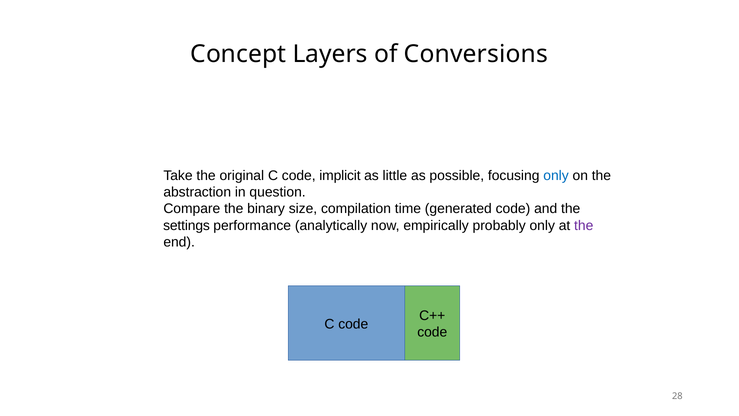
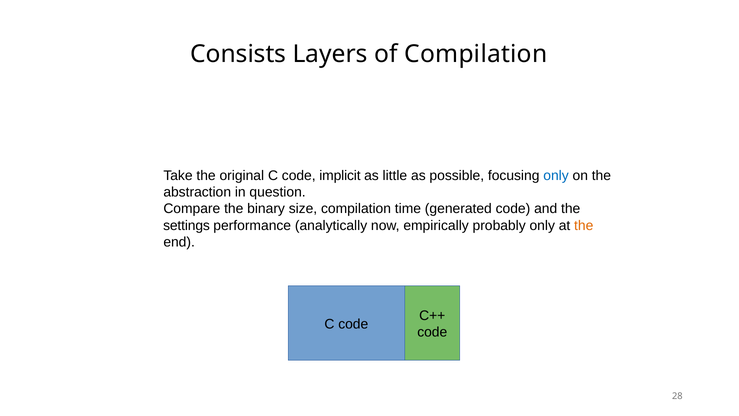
Concept: Concept -> Consists
of Conversions: Conversions -> Compilation
the at (584, 225) colour: purple -> orange
